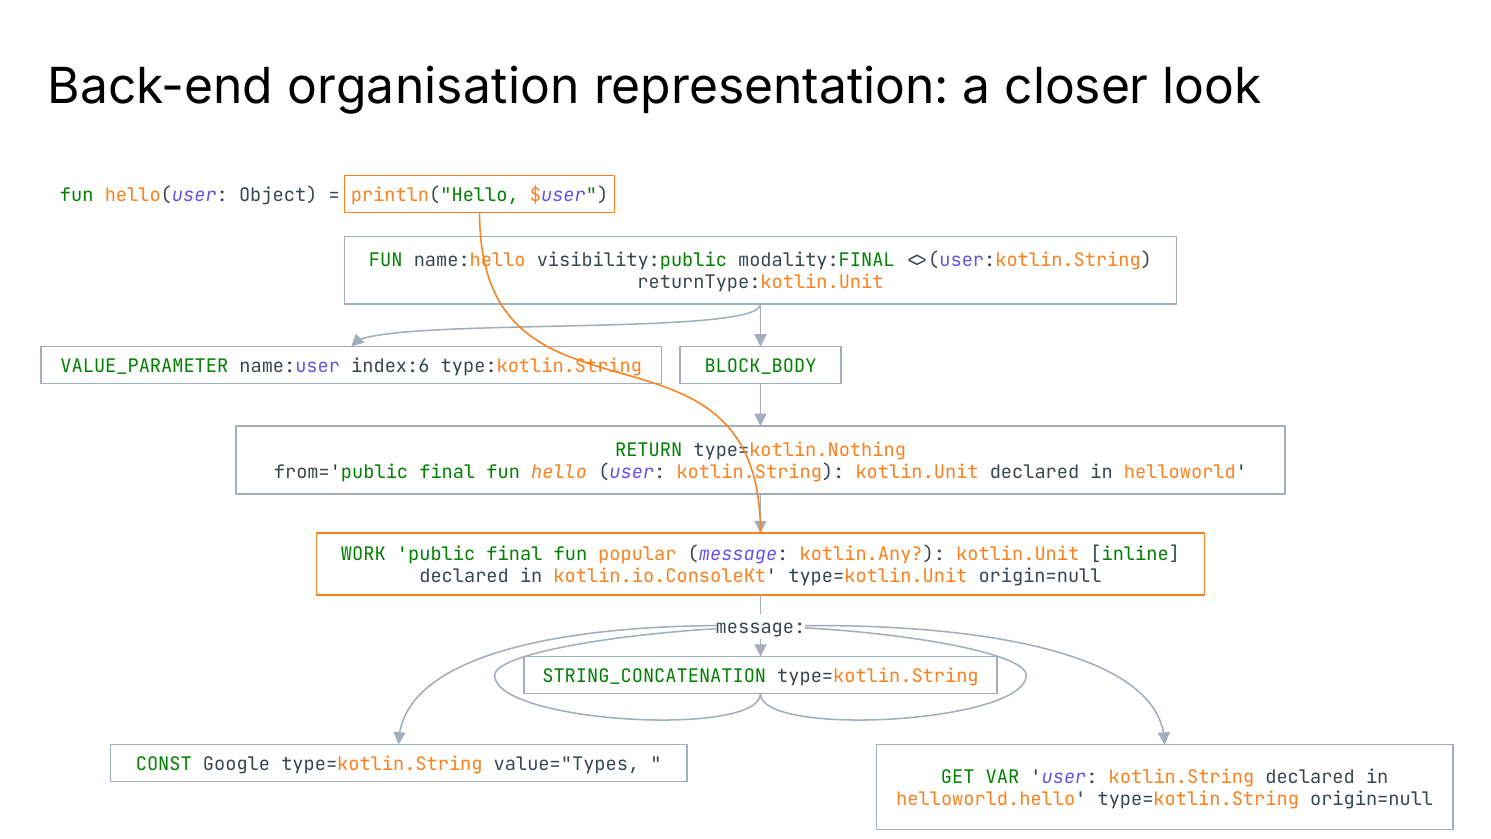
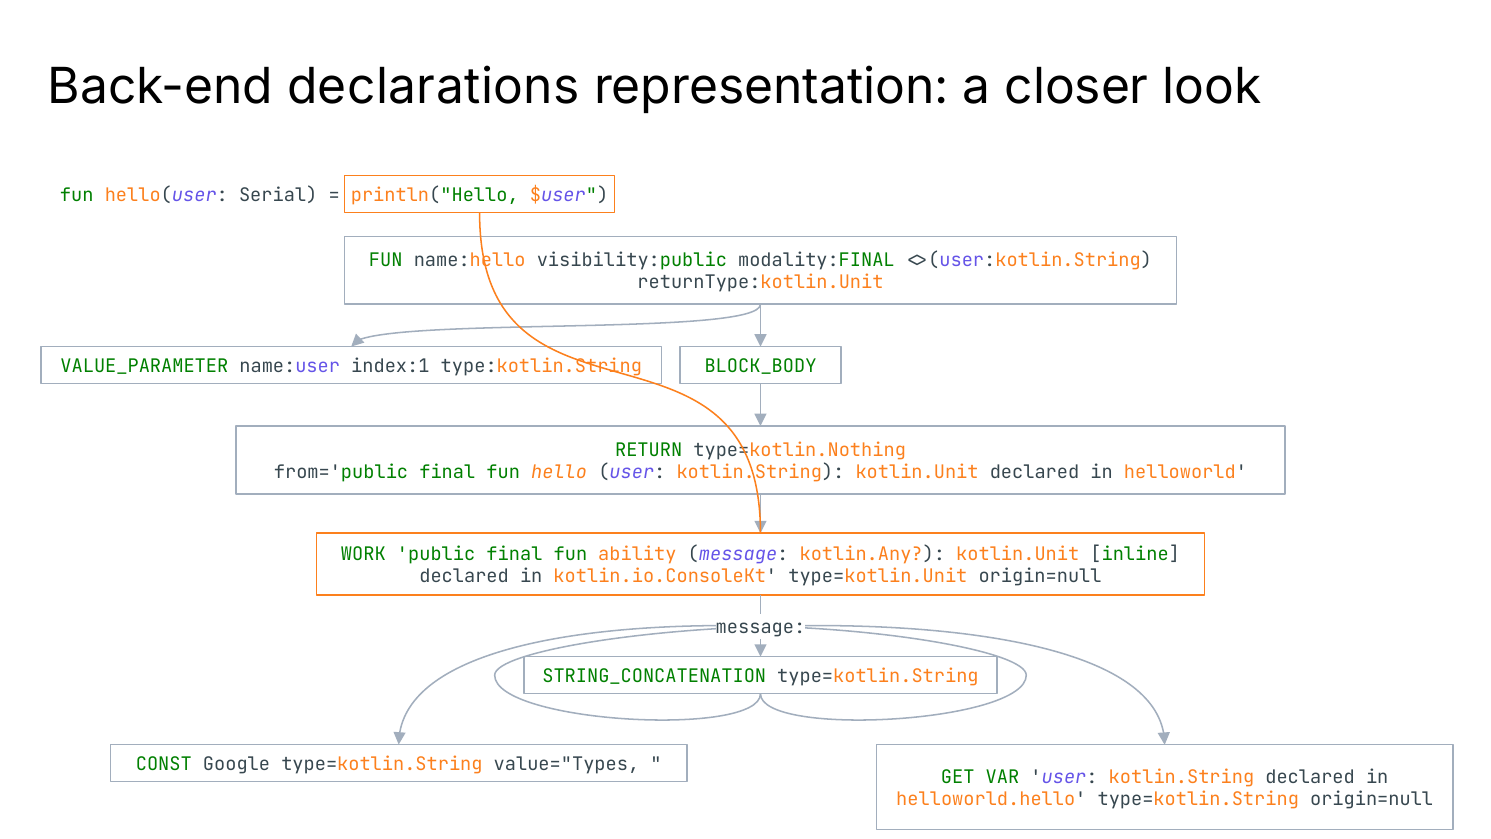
organisation: organisation -> declarations
Object: Object -> Serial
index:6: index:6 -> index:1
popular: popular -> ability
